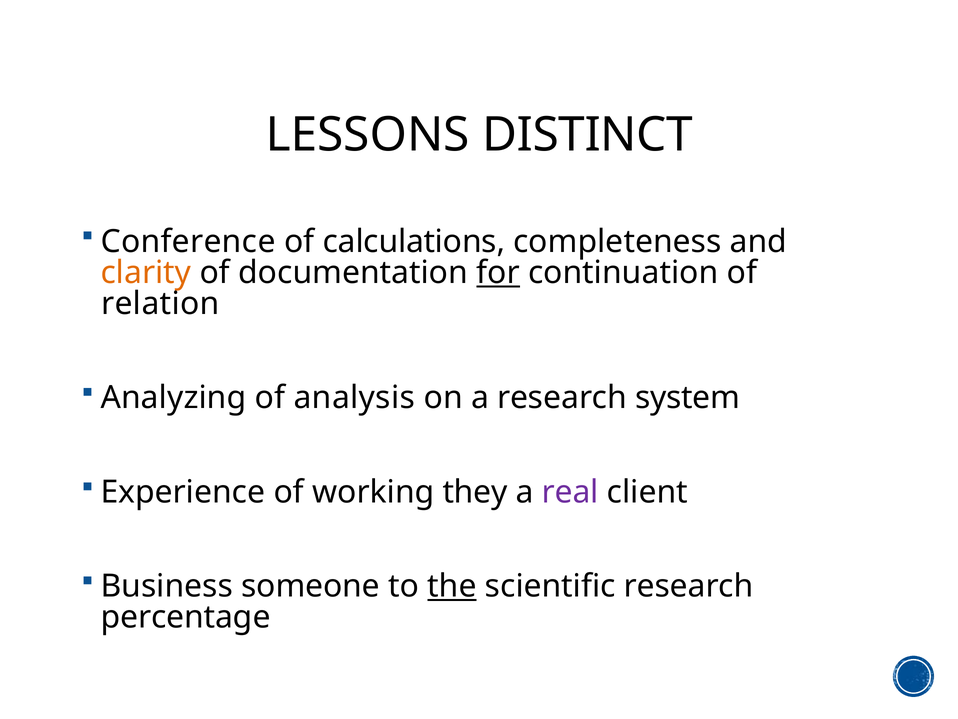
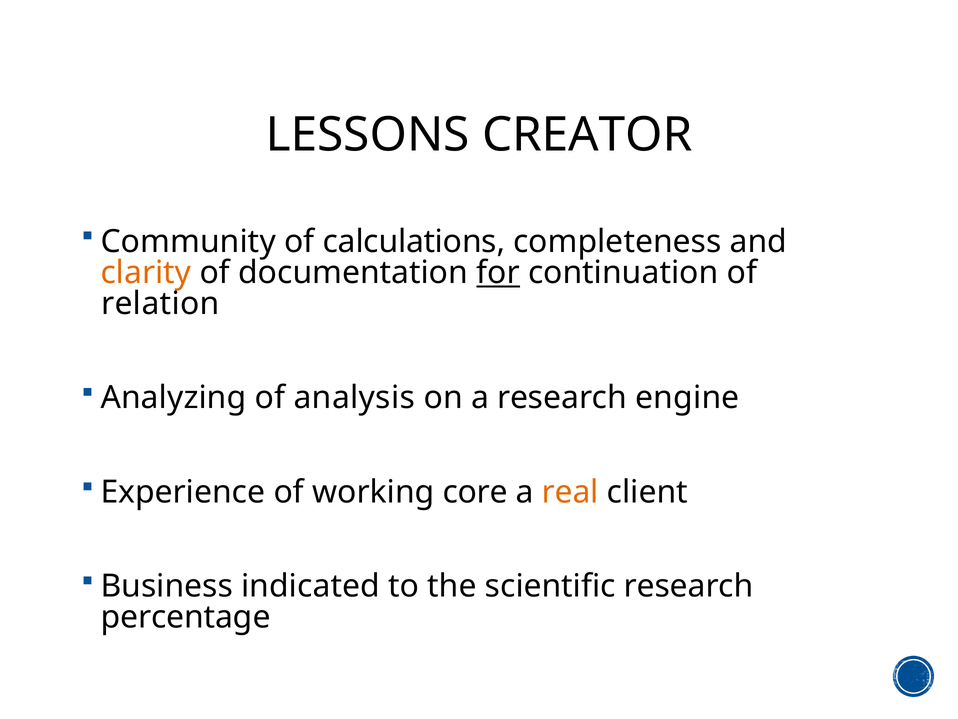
DISTINCT: DISTINCT -> CREATOR
Conference: Conference -> Community
system: system -> engine
they: they -> core
real colour: purple -> orange
someone: someone -> indicated
the underline: present -> none
